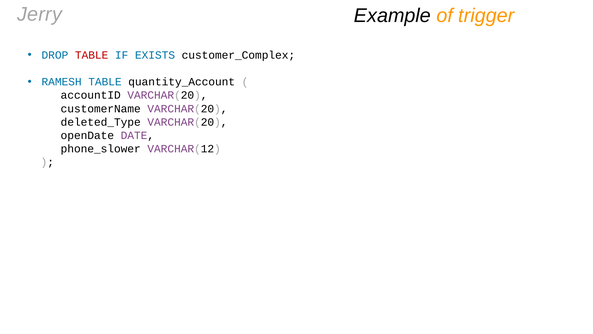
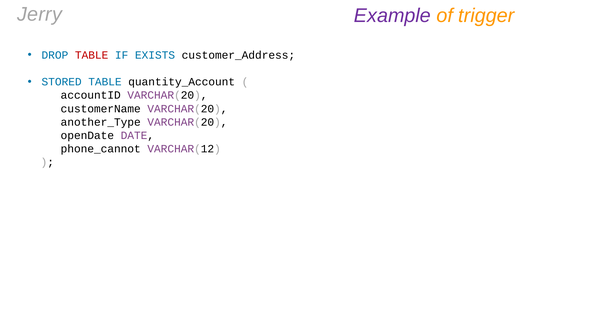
Example colour: black -> purple
customer_Complex: customer_Complex -> customer_Address
RAMESH: RAMESH -> STORED
deleted_Type: deleted_Type -> another_Type
phone_slower: phone_slower -> phone_cannot
